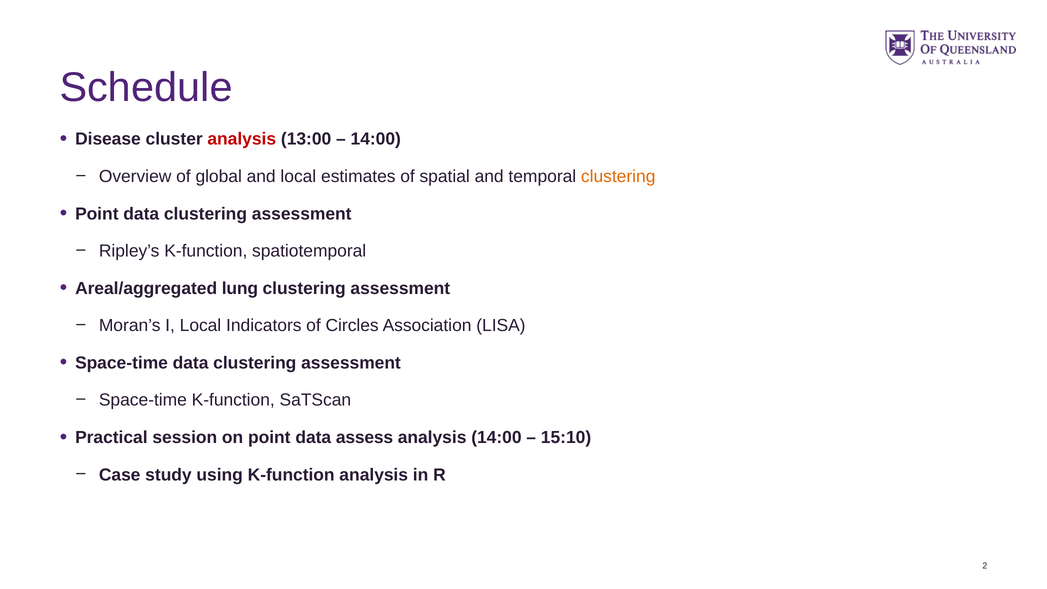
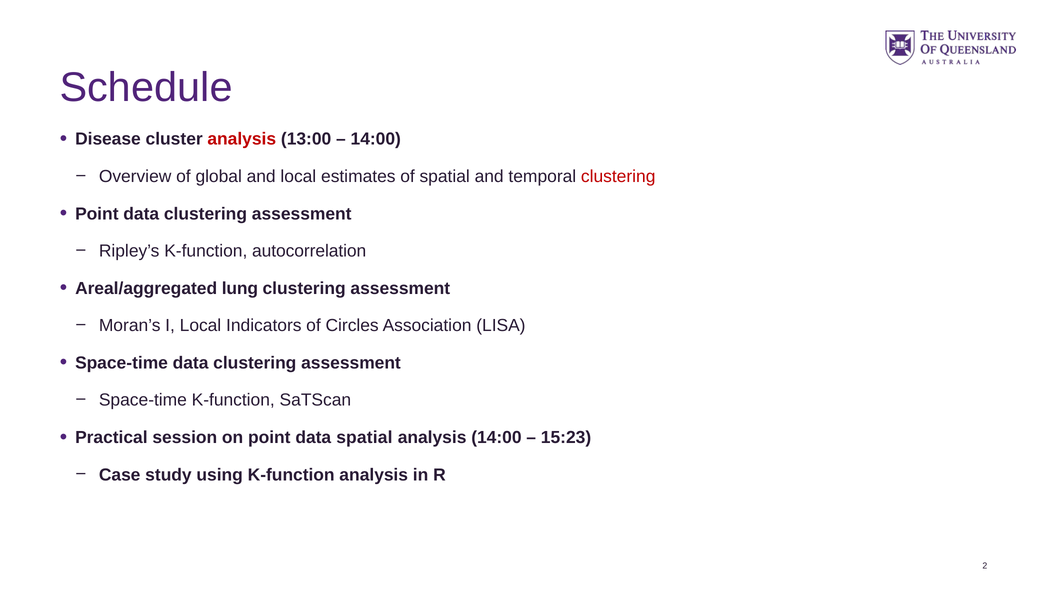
clustering at (618, 176) colour: orange -> red
spatiotemporal: spatiotemporal -> autocorrelation
data assess: assess -> spatial
15:10: 15:10 -> 15:23
